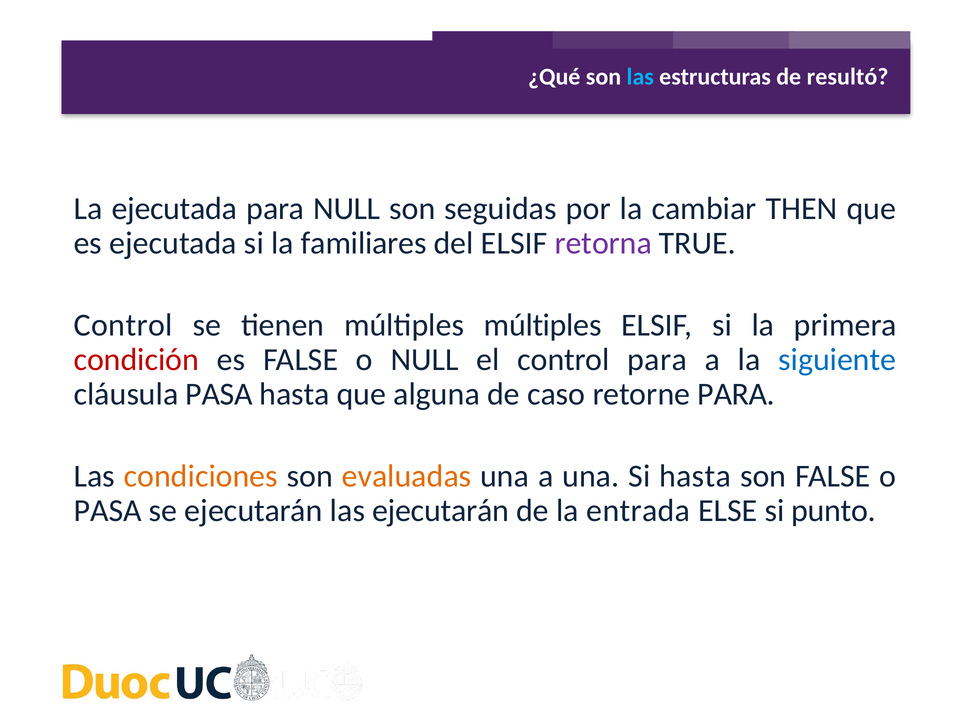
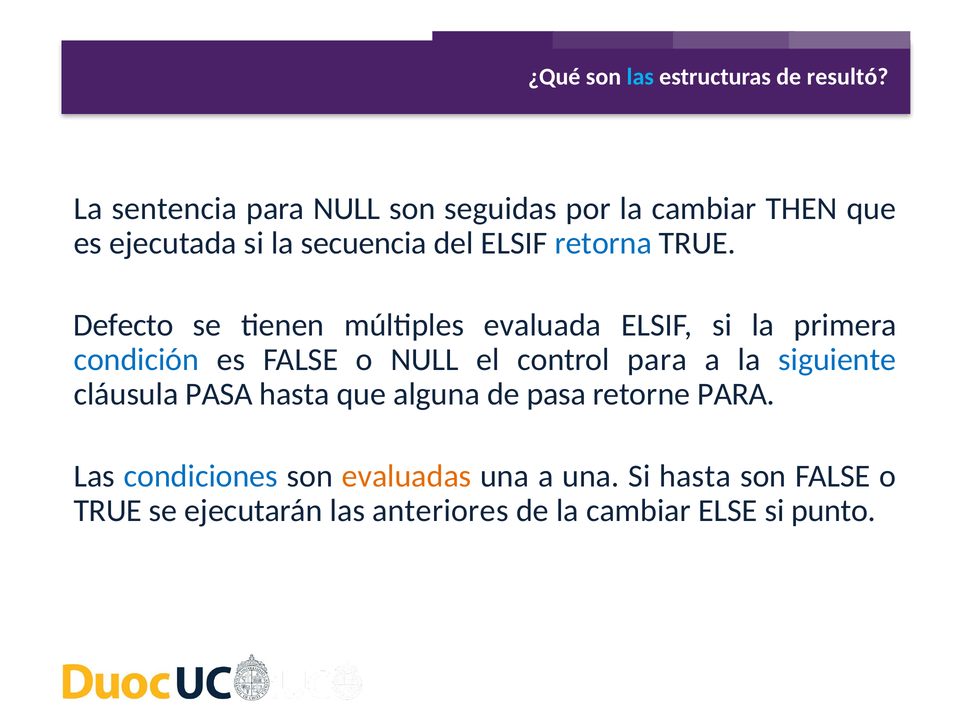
La ejecutada: ejecutada -> sentencia
familiares: familiares -> secuencia
retorna colour: purple -> blue
Control at (123, 325): Control -> Defecto
múltiples múltiples: múltiples -> evaluada
condición colour: red -> blue
de caso: caso -> pasa
condiciones colour: orange -> blue
PASA at (108, 510): PASA -> TRUE
las ejecutarán: ejecutarán -> anteriores
de la entrada: entrada -> cambiar
